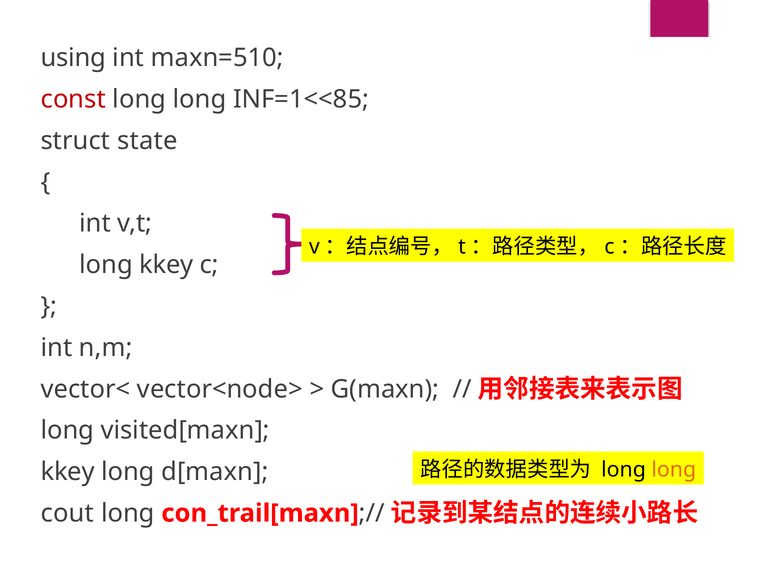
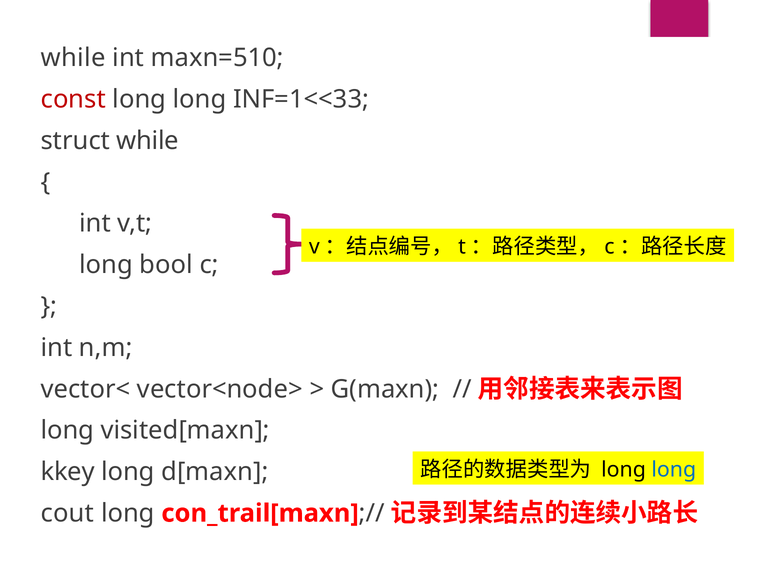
using at (73, 58): using -> while
INF=1<<85: INF=1<<85 -> INF=1<<33
struct state: state -> while
long kkey: kkey -> bool
long at (674, 469) colour: orange -> blue
